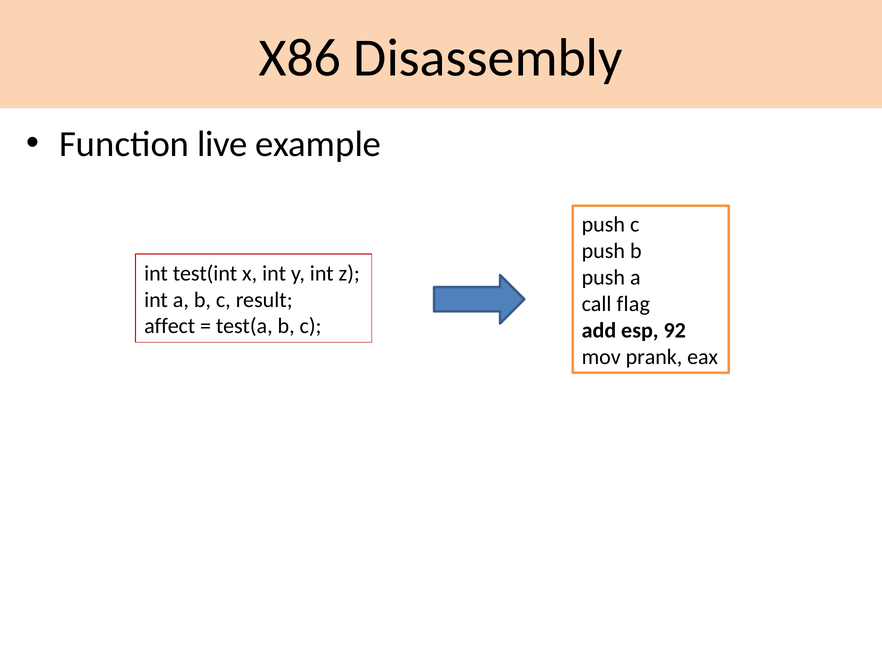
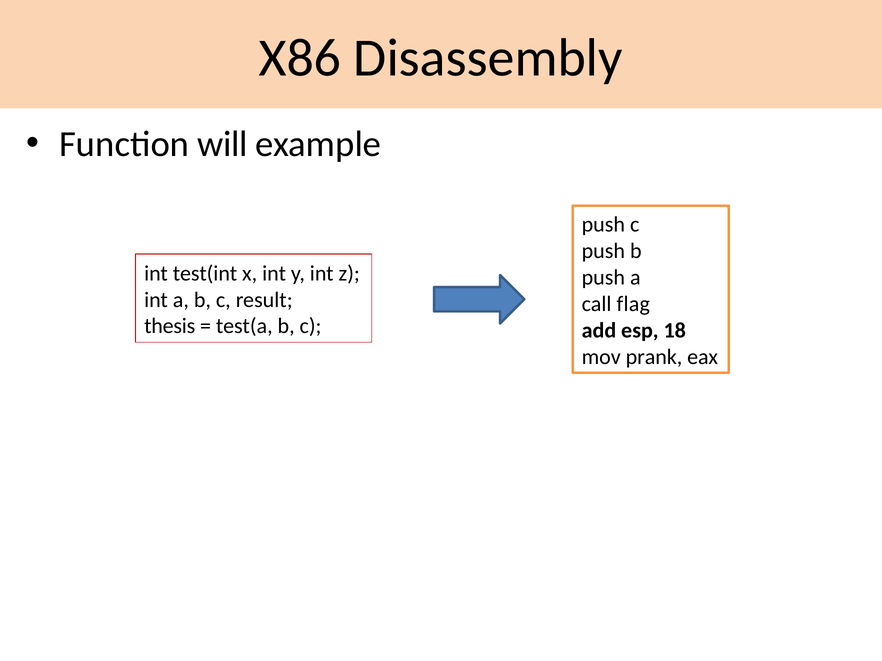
live: live -> will
affect: affect -> thesis
92: 92 -> 18
